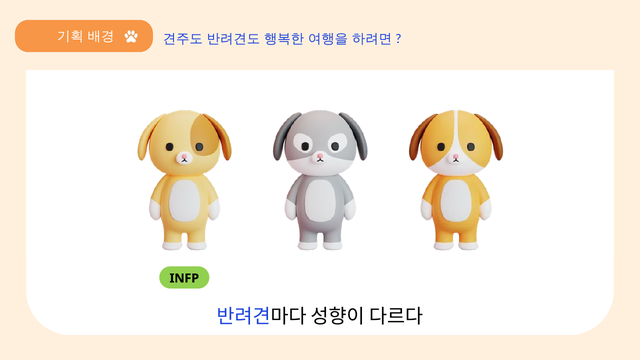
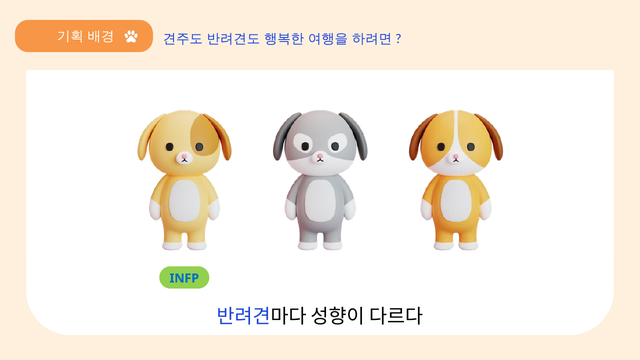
INFP colour: black -> blue
